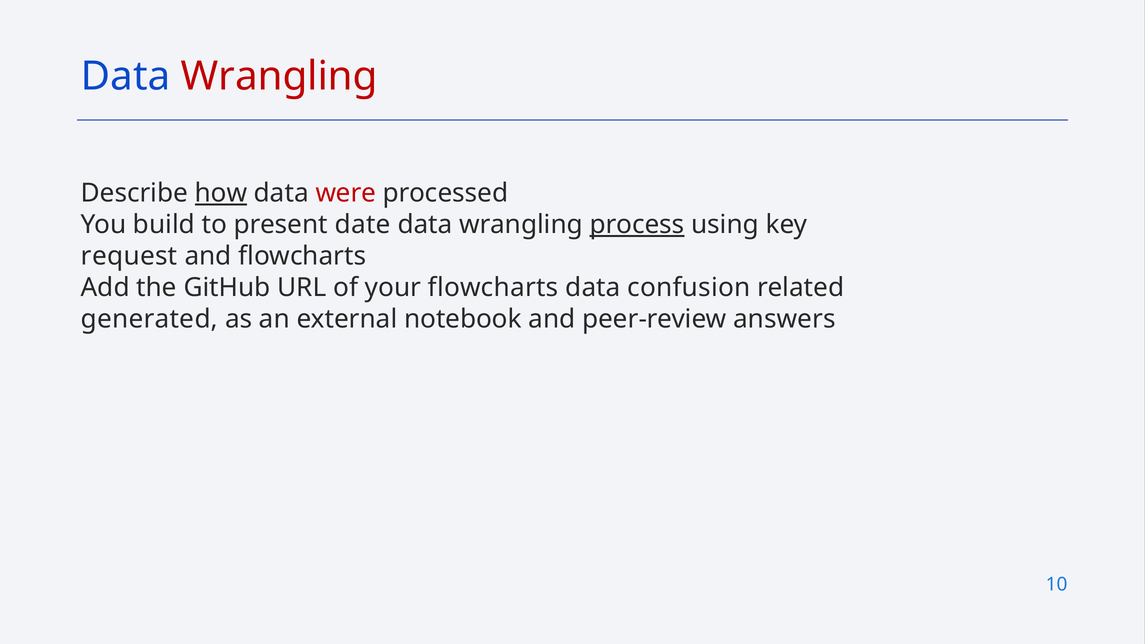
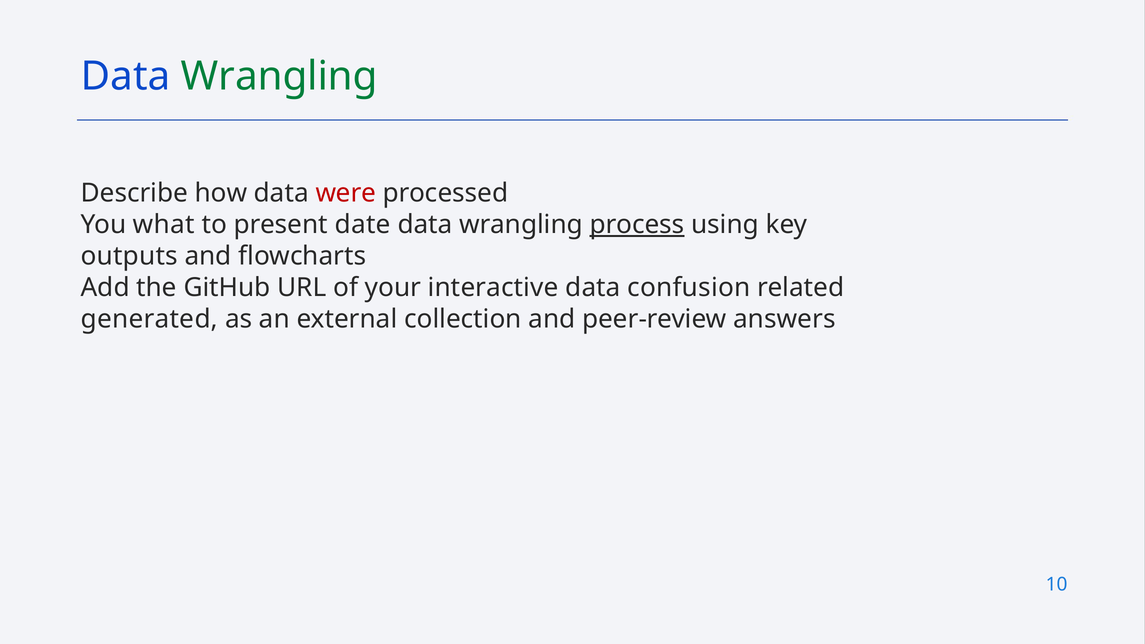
Wrangling at (279, 76) colour: red -> green
how underline: present -> none
build: build -> what
request: request -> outputs
your flowcharts: flowcharts -> interactive
notebook: notebook -> collection
